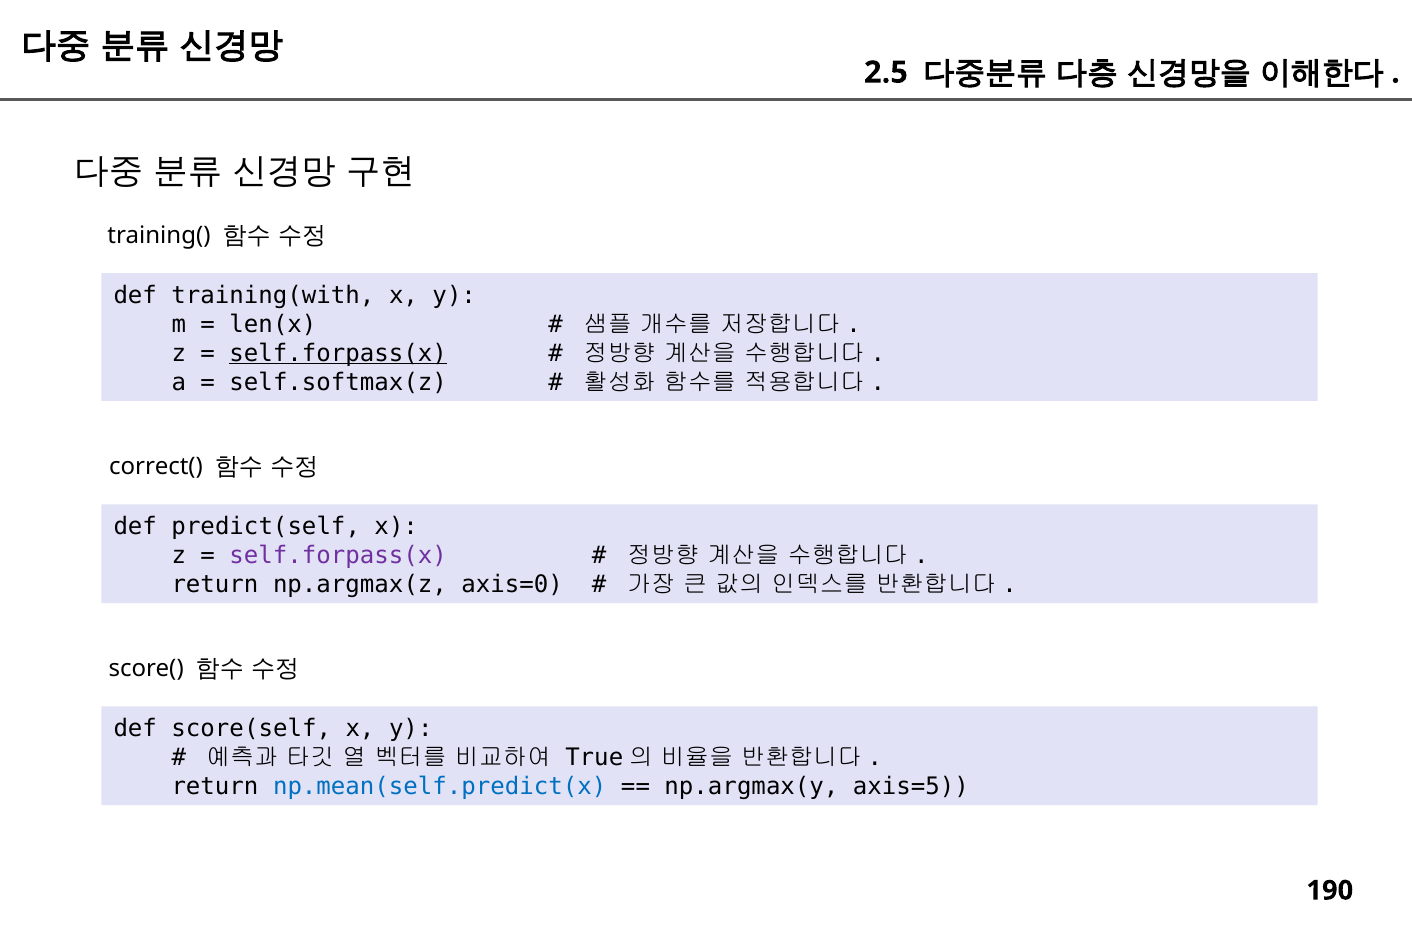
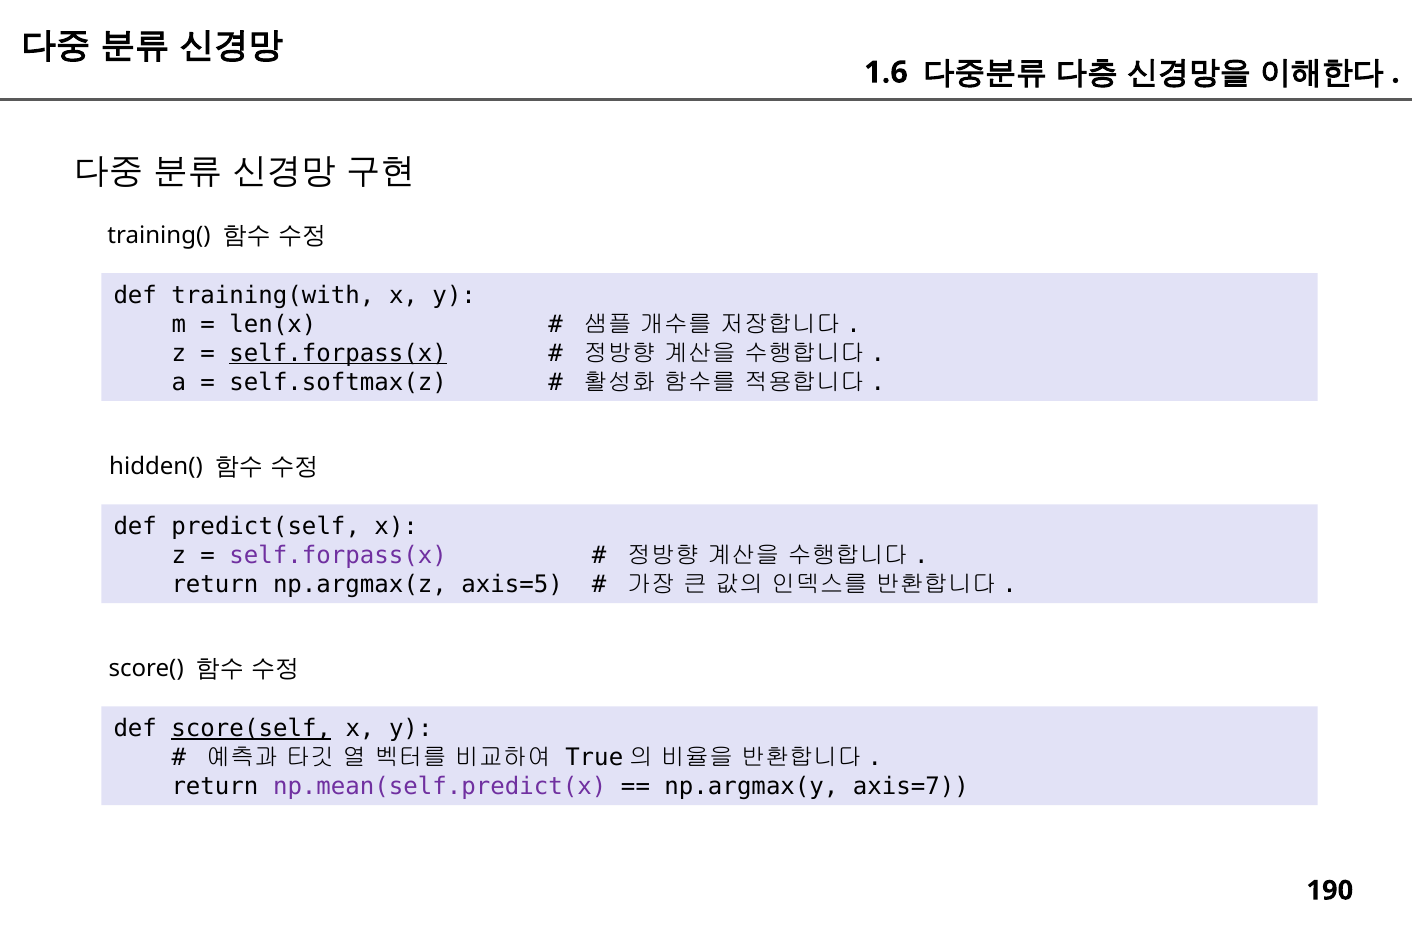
2.5: 2.5 -> 1.6
correct(: correct( -> hidden(
axis=0: axis=0 -> axis=5
score(self underline: none -> present
np.mean(self.predict(x colour: blue -> purple
axis=5: axis=5 -> axis=7
